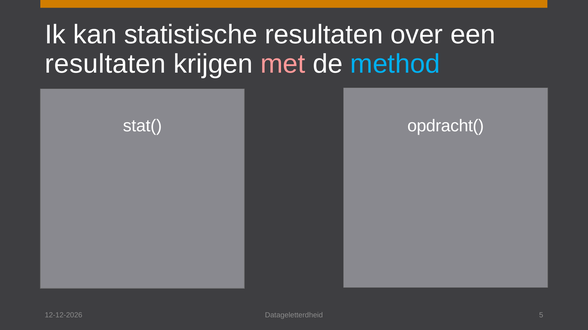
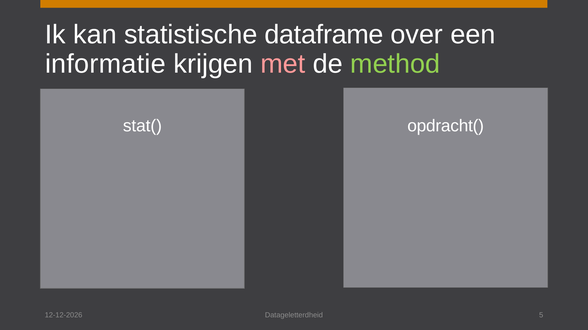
statistische resultaten: resultaten -> dataframe
resultaten at (105, 64): resultaten -> informatie
method colour: light blue -> light green
